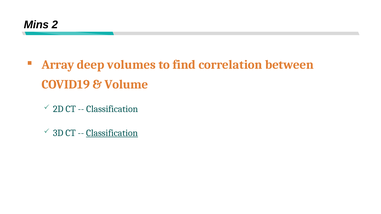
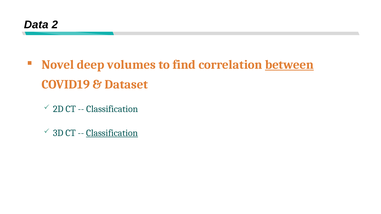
Mins: Mins -> Data
Array: Array -> Novel
between underline: none -> present
Volume: Volume -> Dataset
